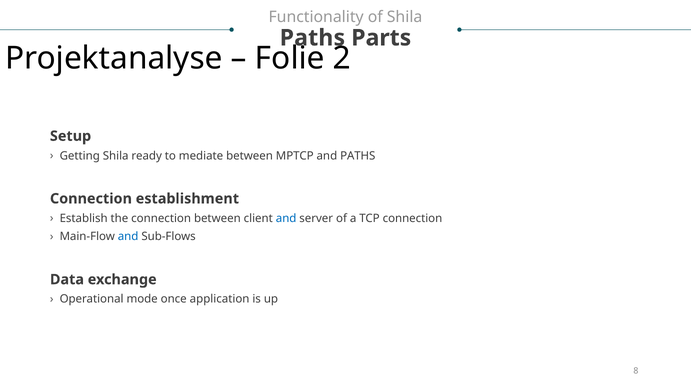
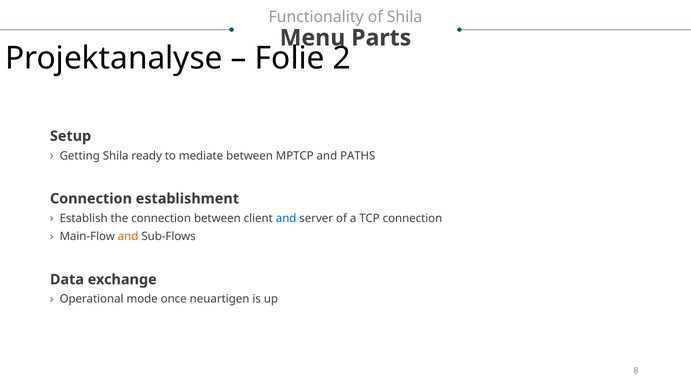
Paths at (312, 38): Paths -> Menu
and at (128, 236) colour: blue -> orange
application: application -> neuartigen
